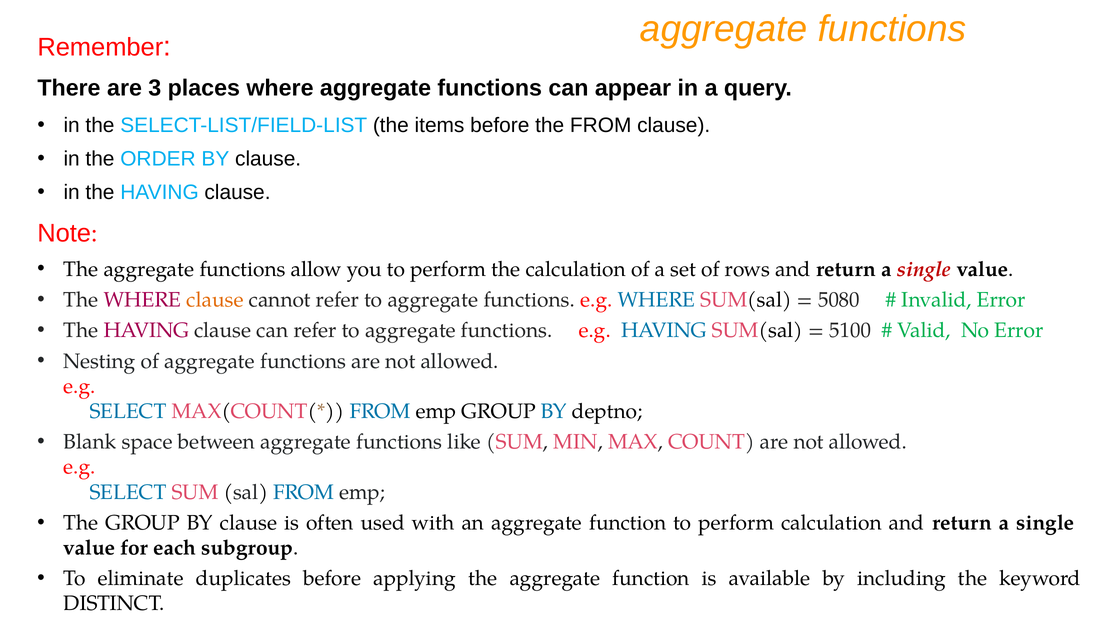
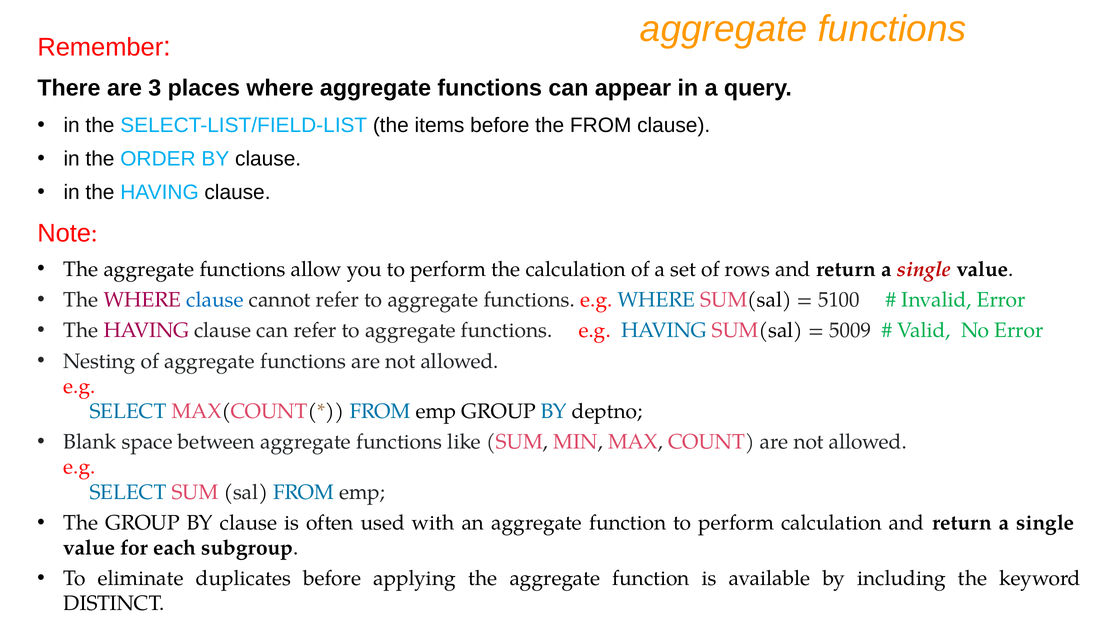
clause at (215, 300) colour: orange -> blue
5080: 5080 -> 5100
5100: 5100 -> 5009
